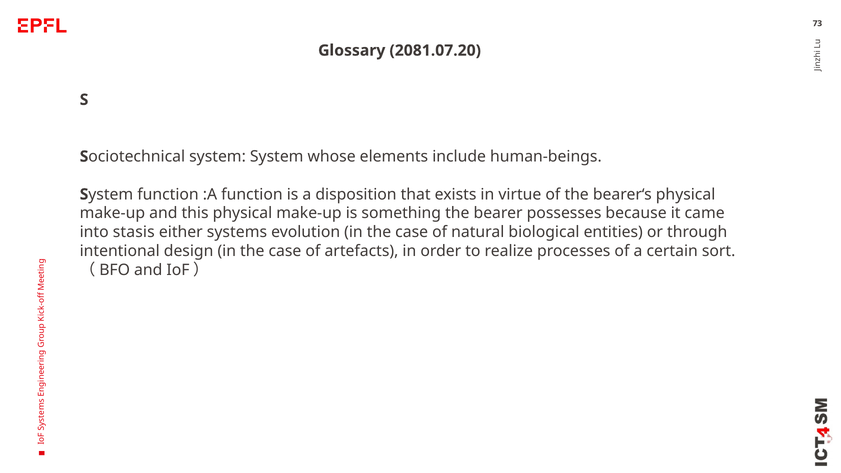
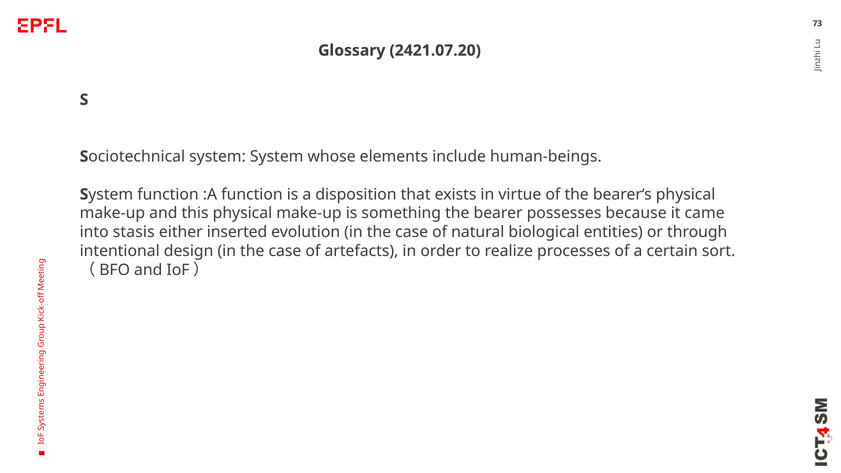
2081.07.20: 2081.07.20 -> 2421.07.20
systems: systems -> inserted
